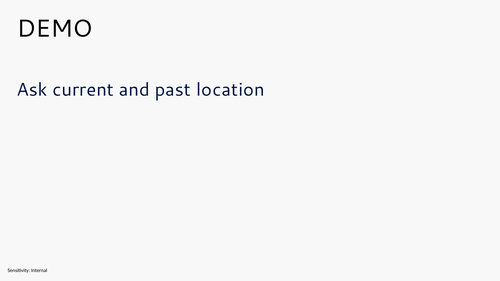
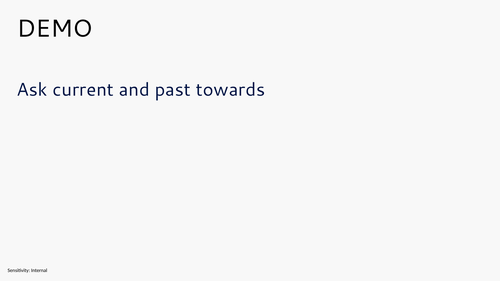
location: location -> towards
